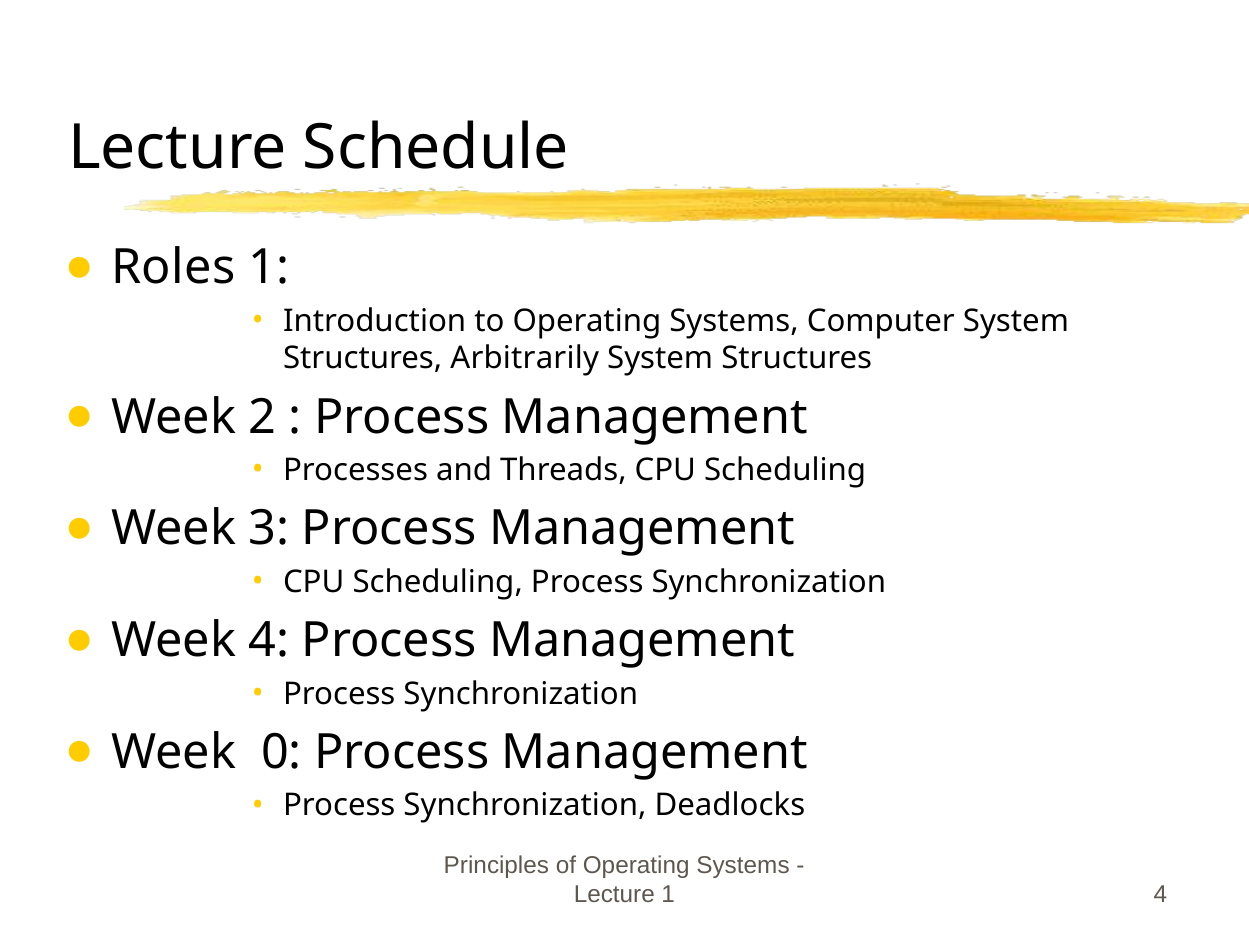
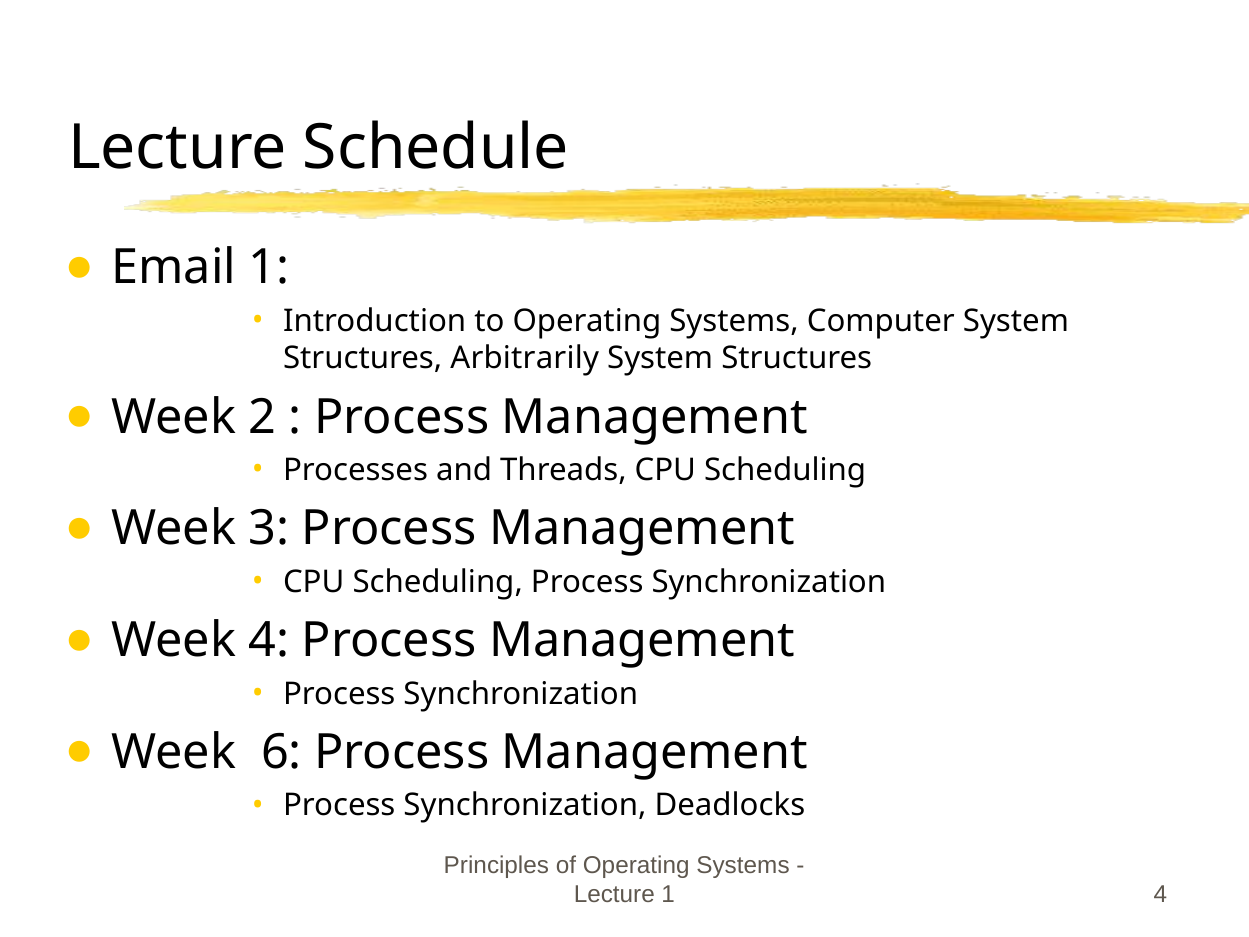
Roles: Roles -> Email
0: 0 -> 6
